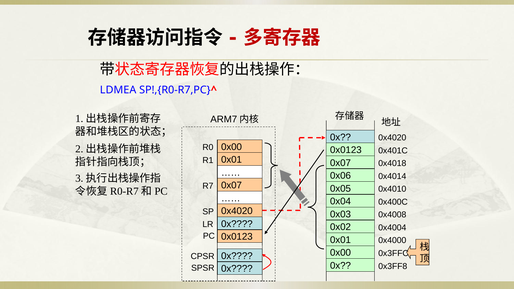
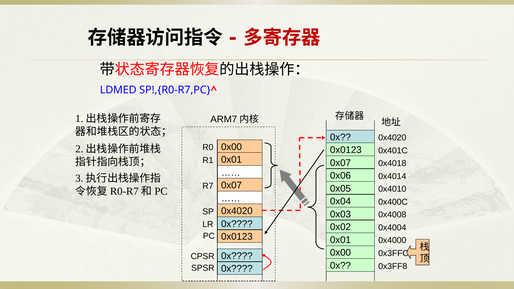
LDMEA: LDMEA -> LDMED
